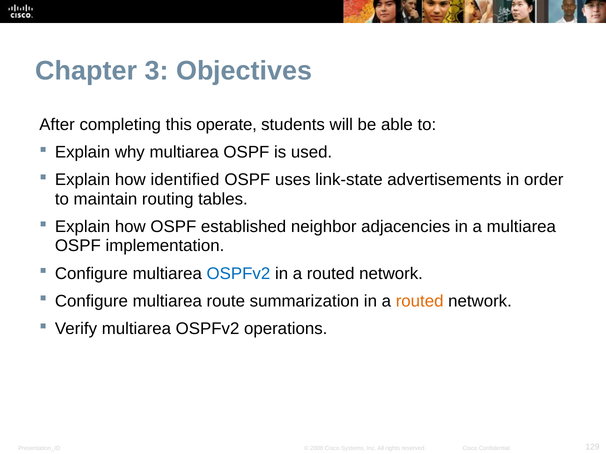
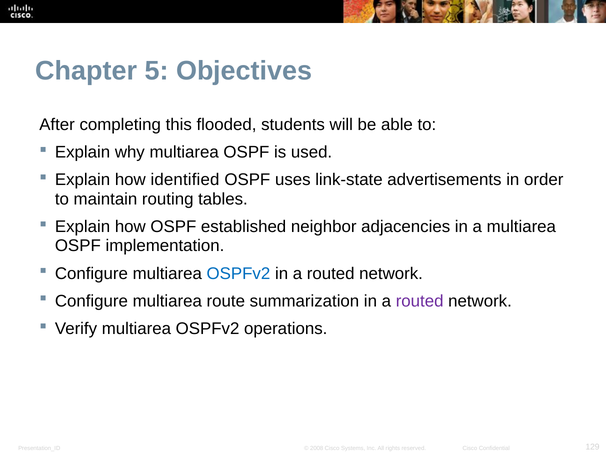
3: 3 -> 5
operate: operate -> flooded
routed at (420, 301) colour: orange -> purple
